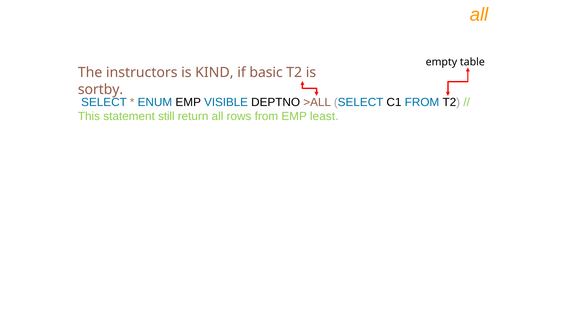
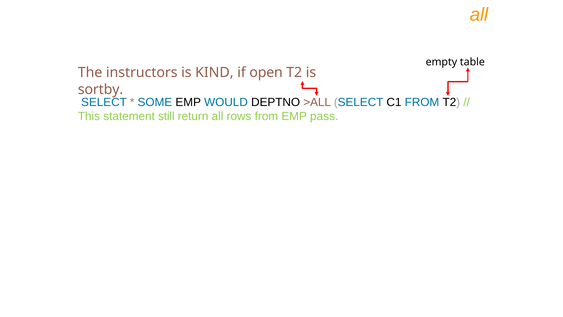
basic: basic -> open
ENUM: ENUM -> SOME
VISIBLE: VISIBLE -> WOULD
least: least -> pass
